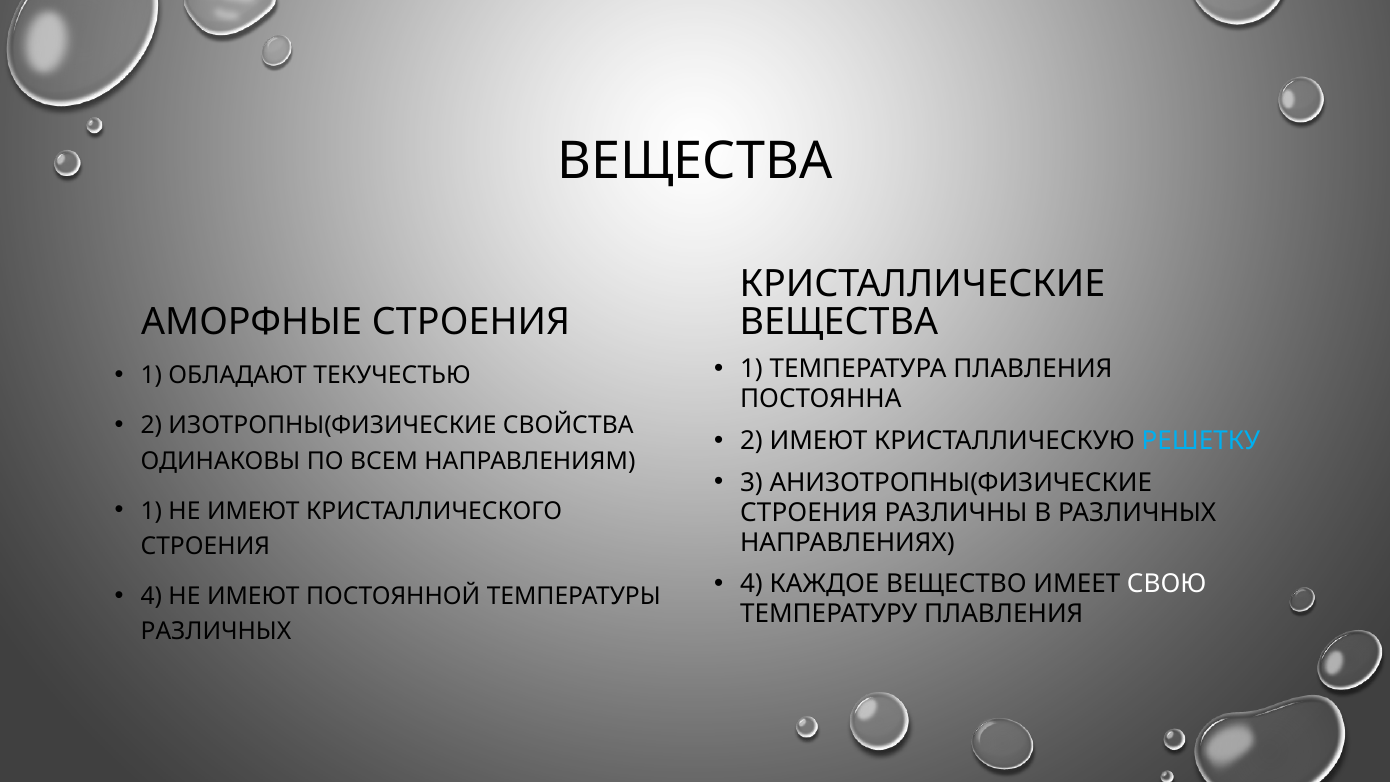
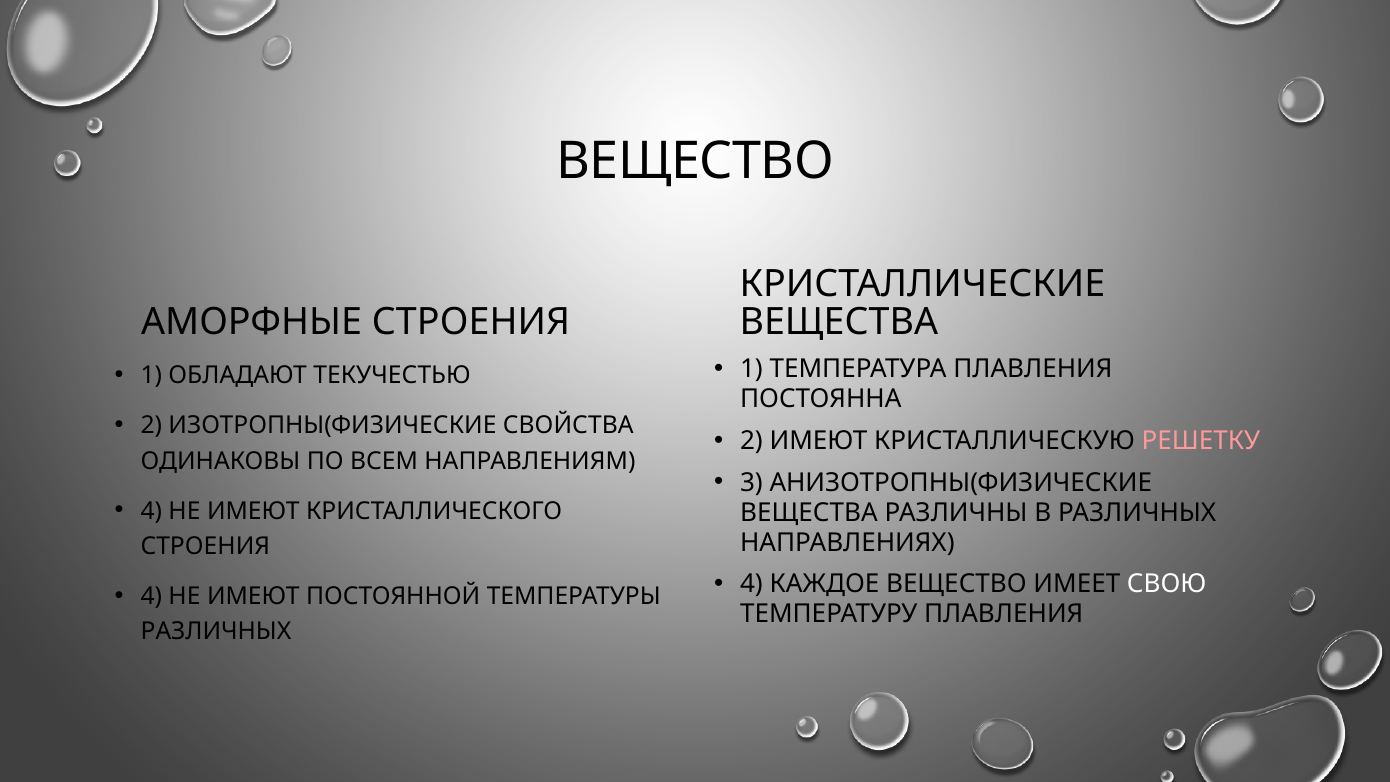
ВЕЩЕСТВА at (695, 161): ВЕЩЕСТВА -> ВЕЩЕСТВО
РЕШЕТКУ colour: light blue -> pink
1 at (151, 511): 1 -> 4
СТРОЕНИЯ at (809, 512): СТРОЕНИЯ -> ВЕЩЕСТВА
